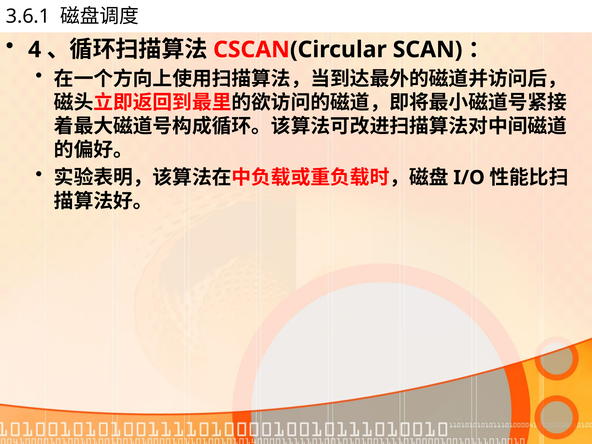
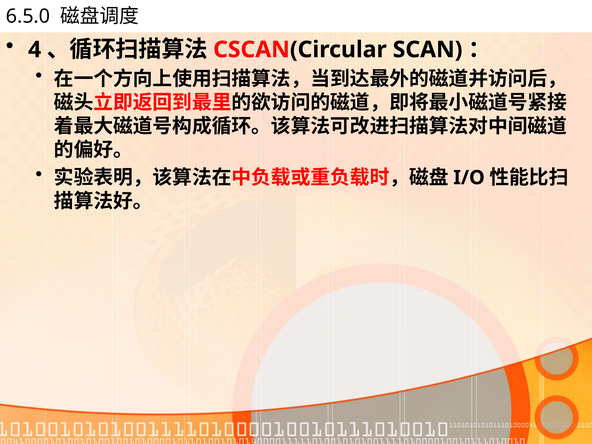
3.6.1: 3.6.1 -> 6.5.0
